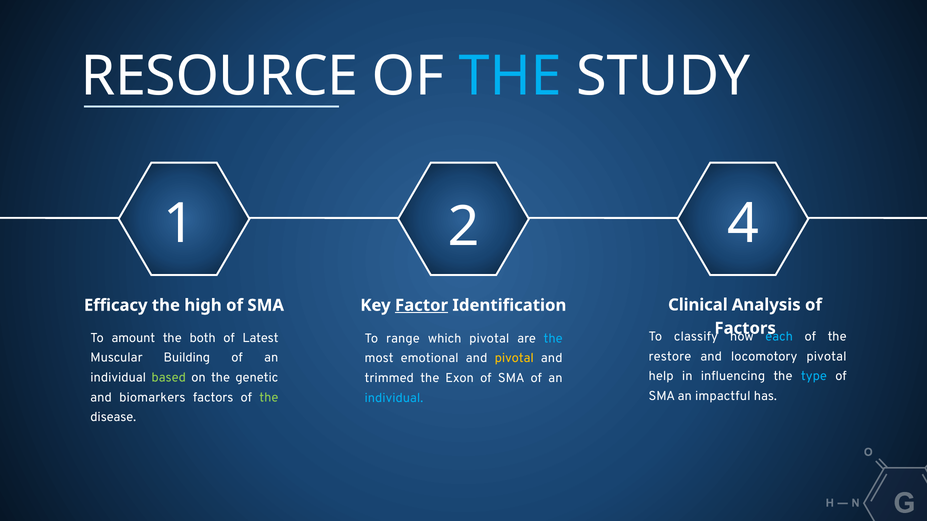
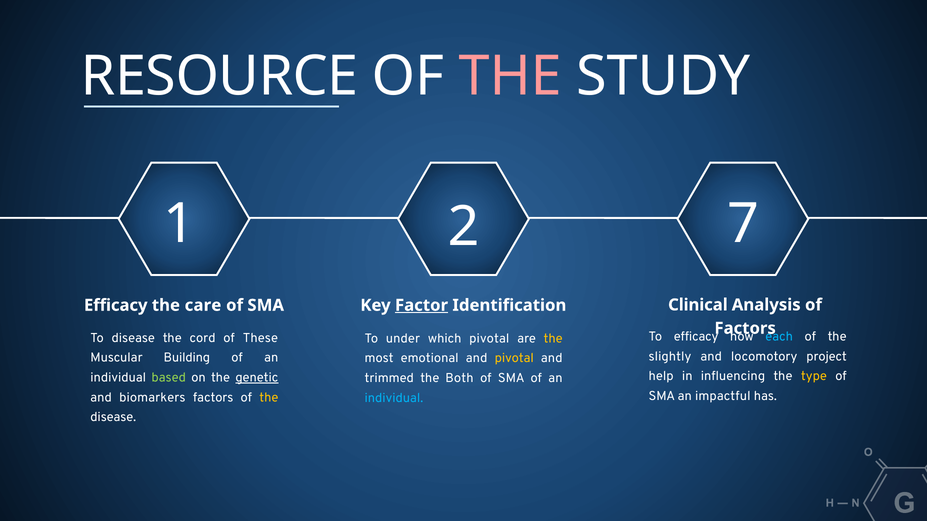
THE at (510, 77) colour: light blue -> pink
4: 4 -> 7
high: high -> care
To classify: classify -> efficacy
To amount: amount -> disease
both: both -> cord
Latest: Latest -> These
range: range -> under
the at (553, 339) colour: light blue -> yellow
restore: restore -> slightly
locomotory pivotal: pivotal -> project
type colour: light blue -> yellow
genetic underline: none -> present
Exon: Exon -> Both
the at (269, 398) colour: light green -> yellow
